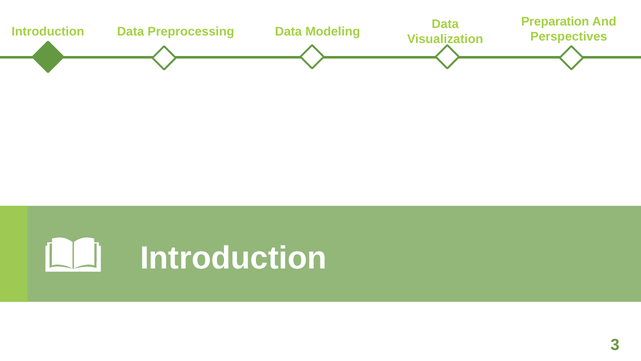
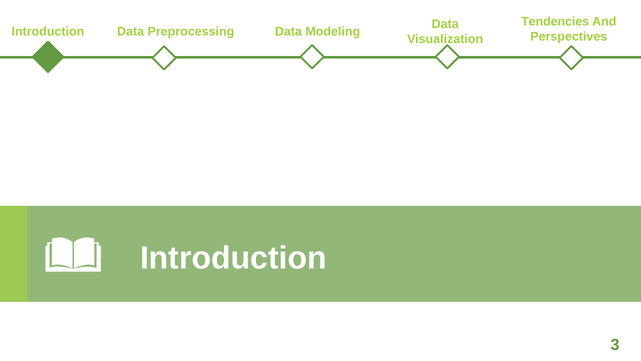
Preparation: Preparation -> Tendencies
